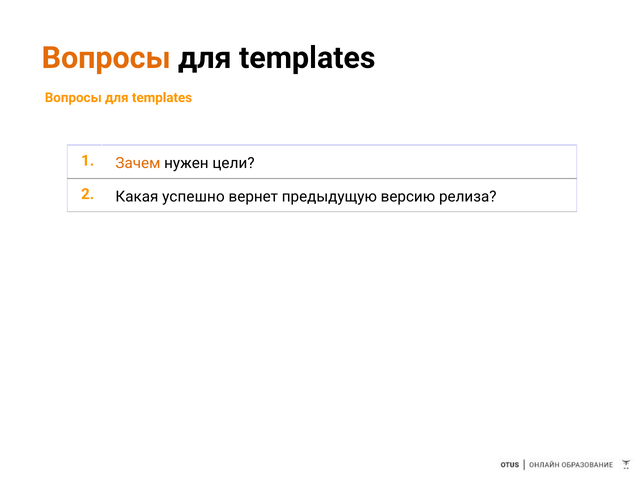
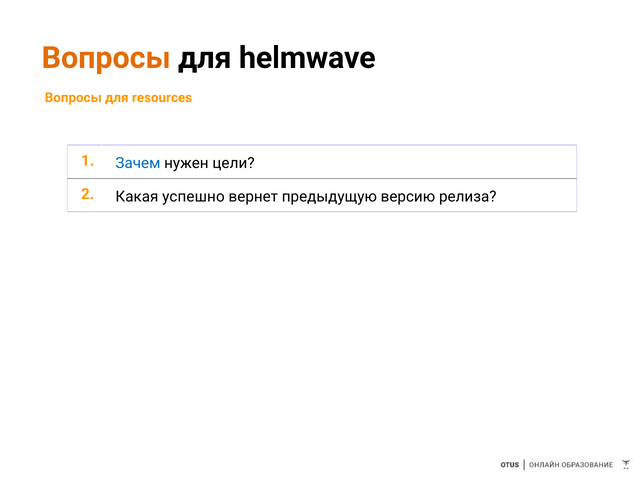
templates at (307, 58): templates -> helmwave
templates at (162, 98): templates -> resources
Зачем colour: orange -> blue
